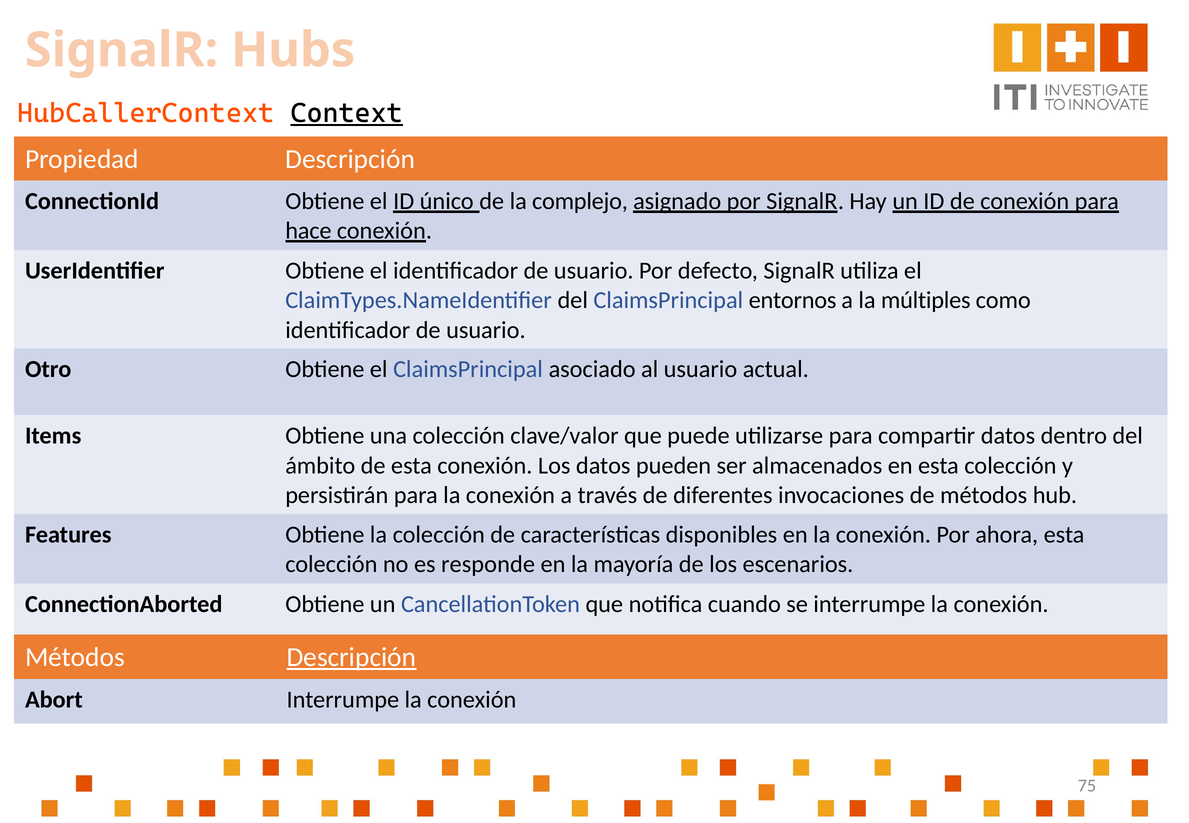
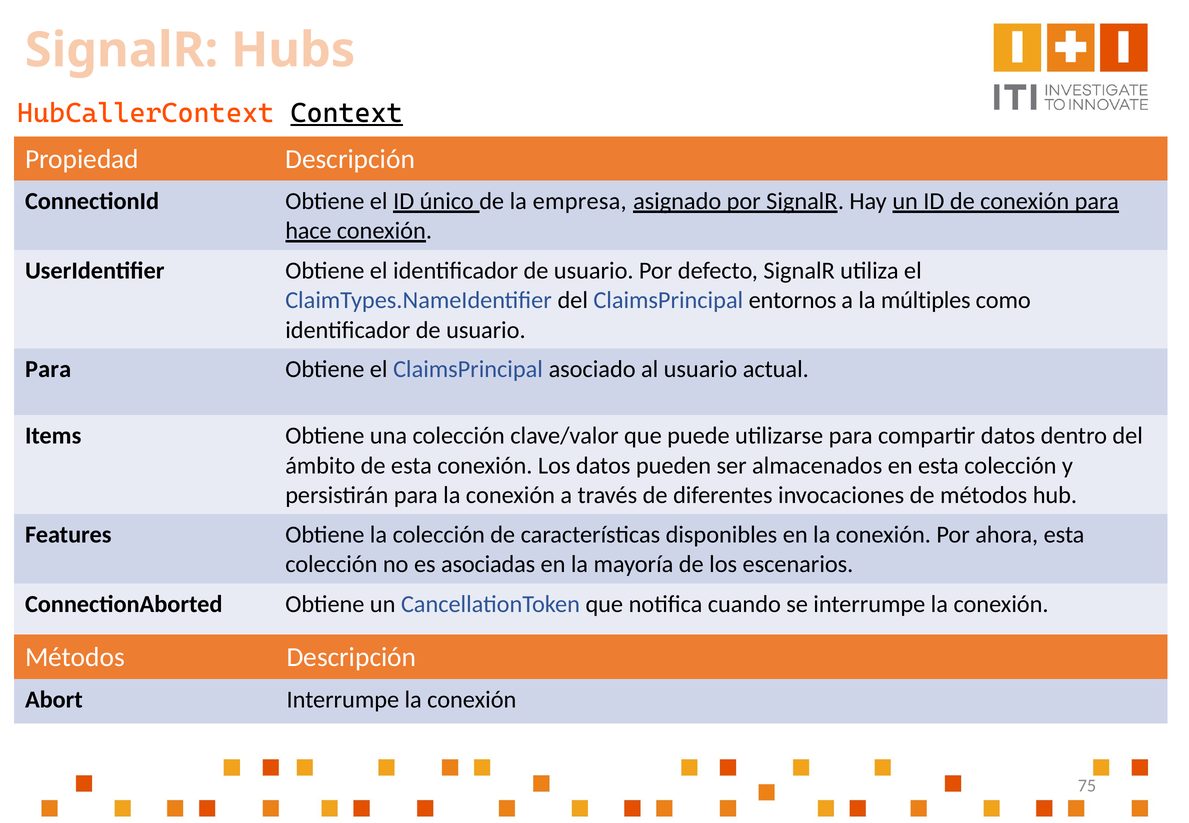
complejo: complejo -> empresa
Otro at (48, 369): Otro -> Para
responde: responde -> asociadas
Descripción at (351, 657) underline: present -> none
